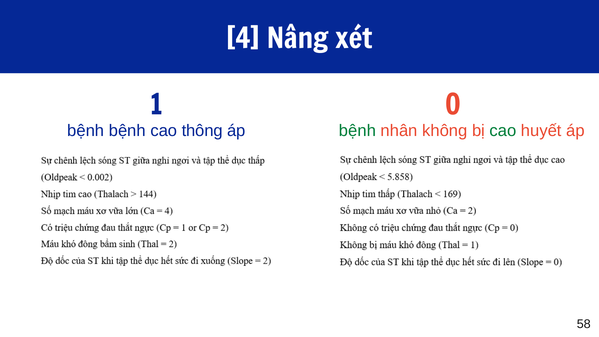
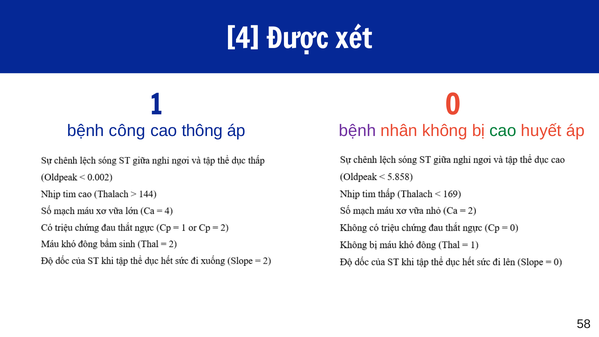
Nâng: Nâng -> Được
bệnh bệnh: bệnh -> công
bệnh at (357, 131) colour: green -> purple
